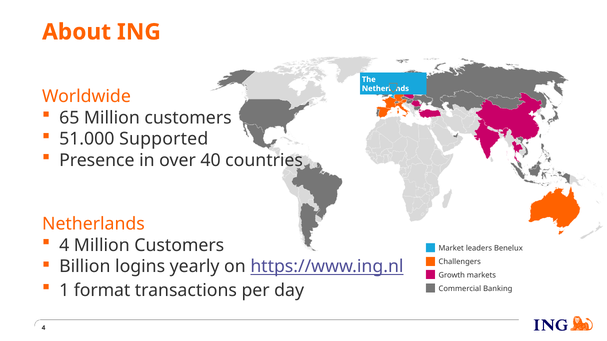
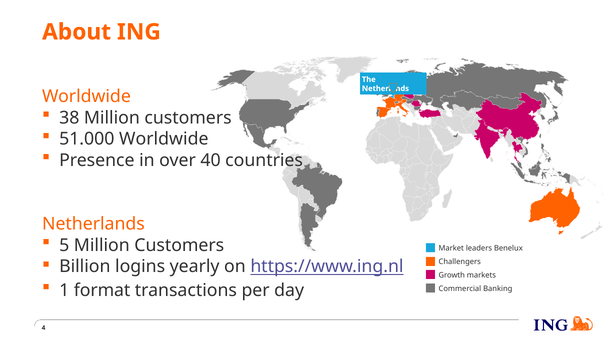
65: 65 -> 38
51.000 Supported: Supported -> Worldwide
4 at (64, 246): 4 -> 5
